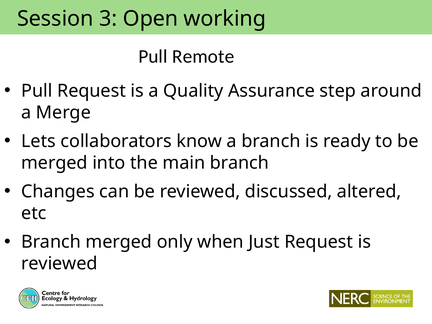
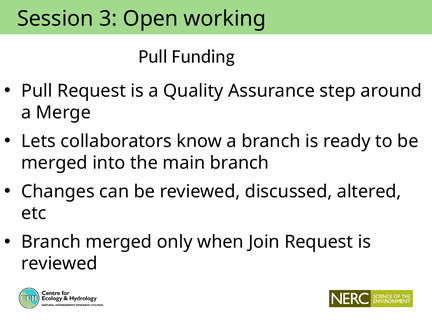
Remote: Remote -> Funding
Just: Just -> Join
